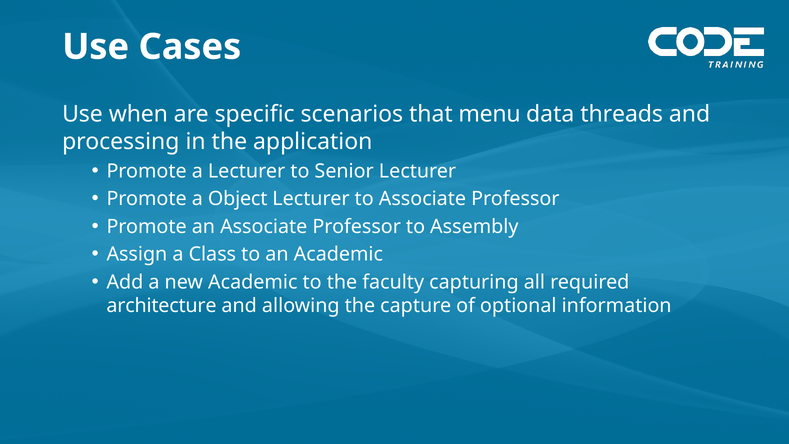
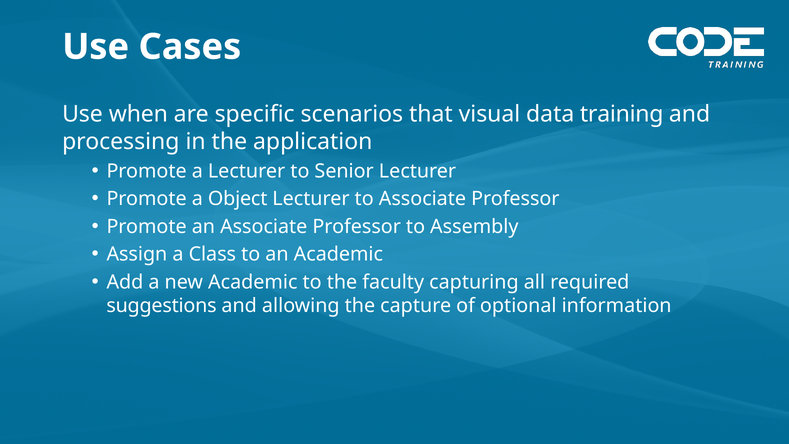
menu: menu -> visual
threads: threads -> training
architecture: architecture -> suggestions
